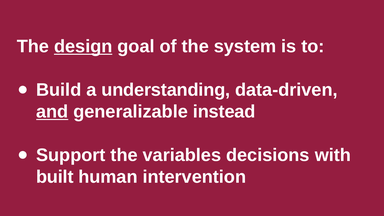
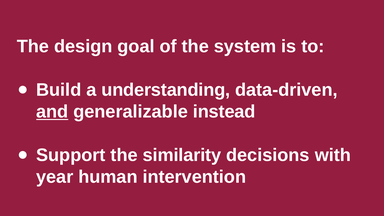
design underline: present -> none
variables: variables -> similarity
built: built -> year
